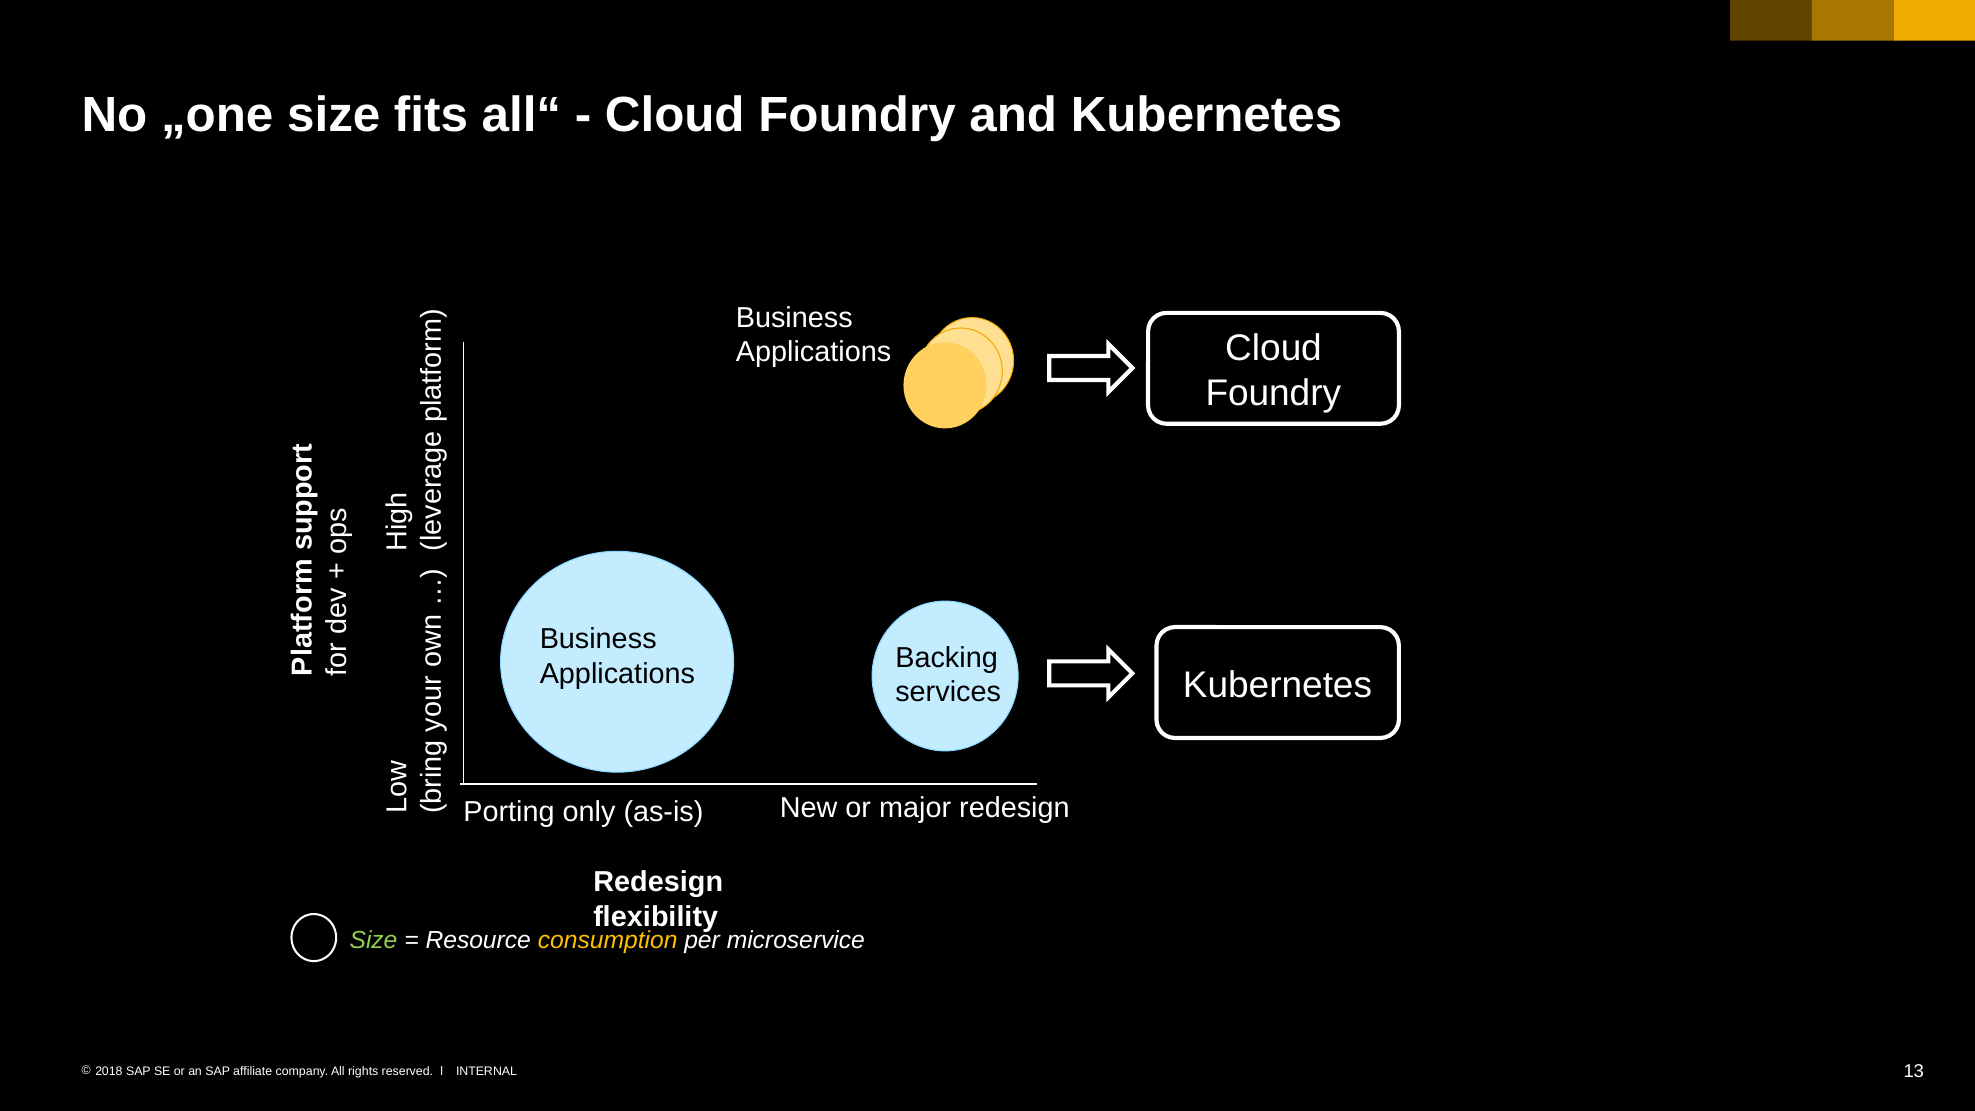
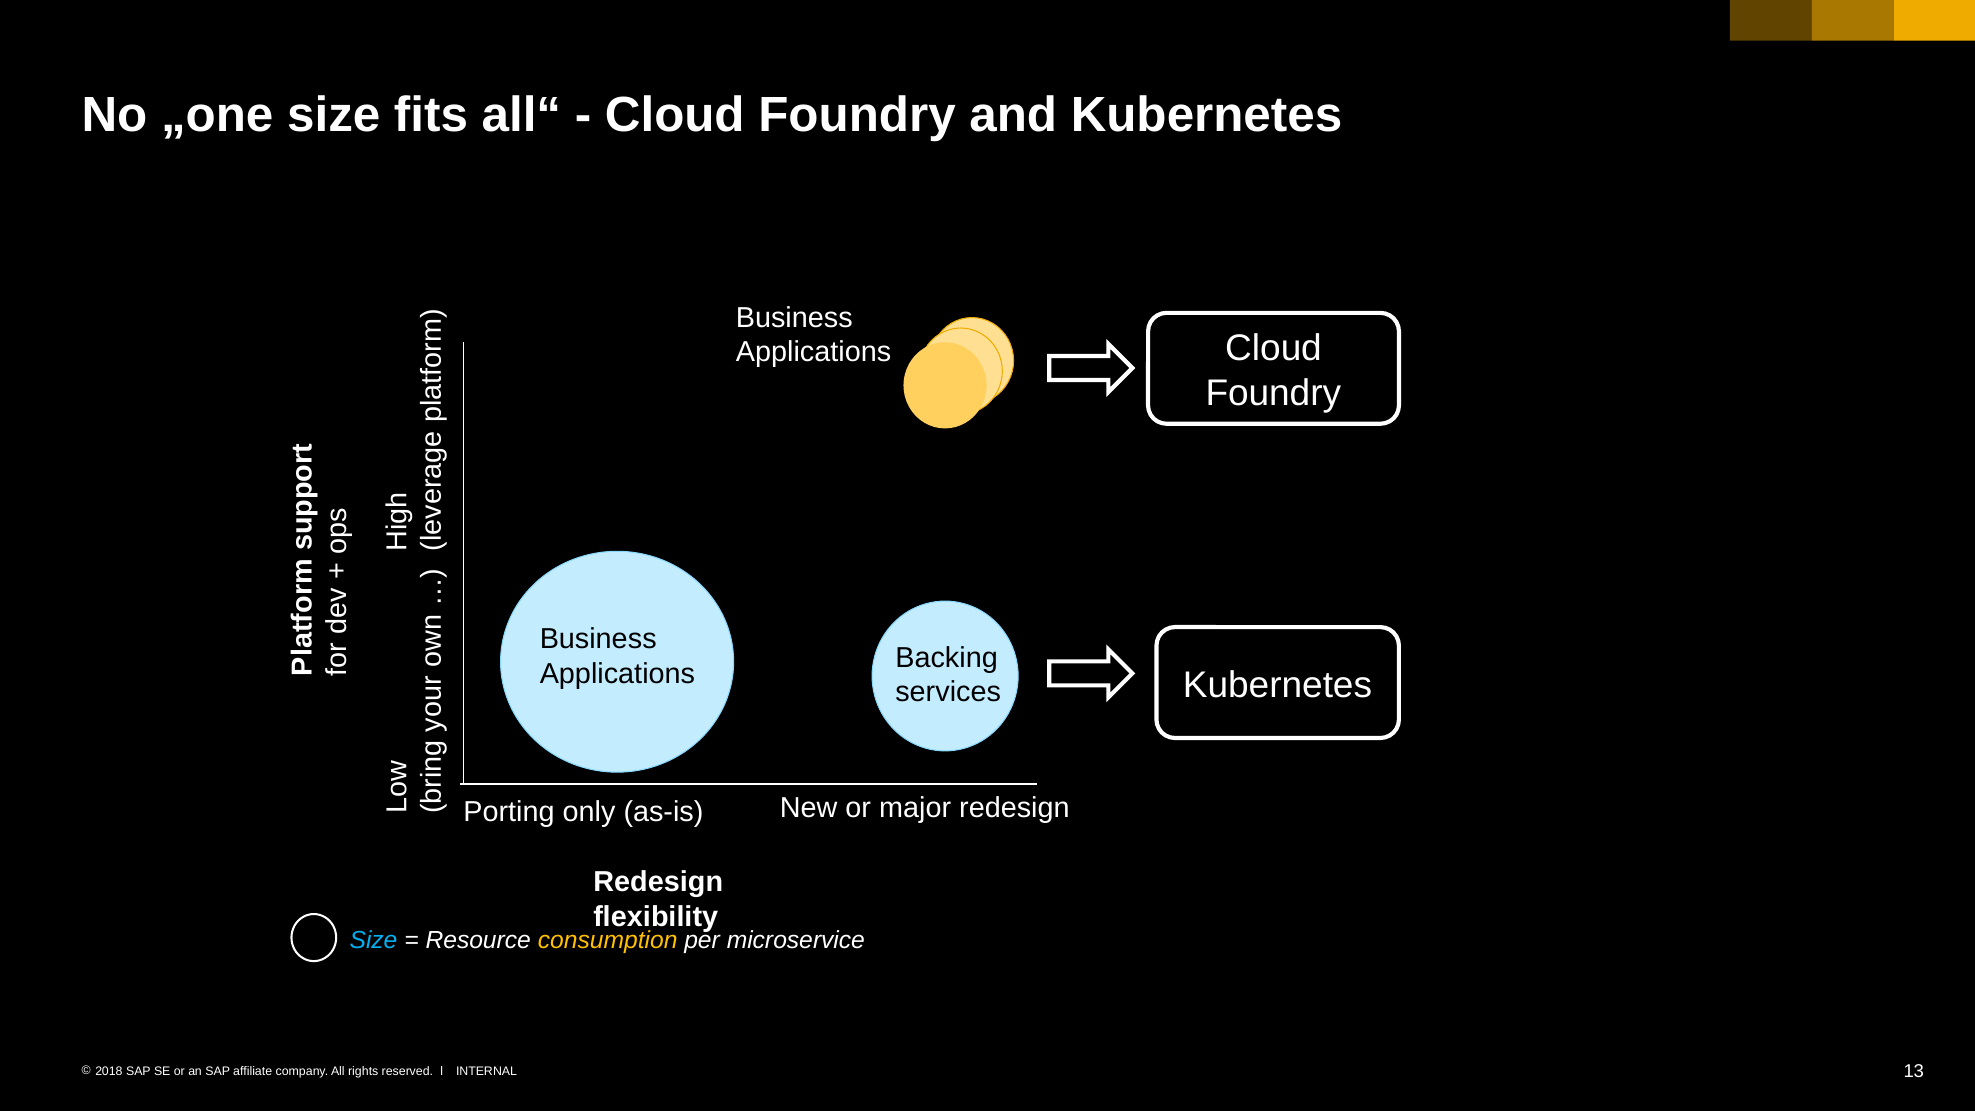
Size at (374, 940) colour: light green -> light blue
